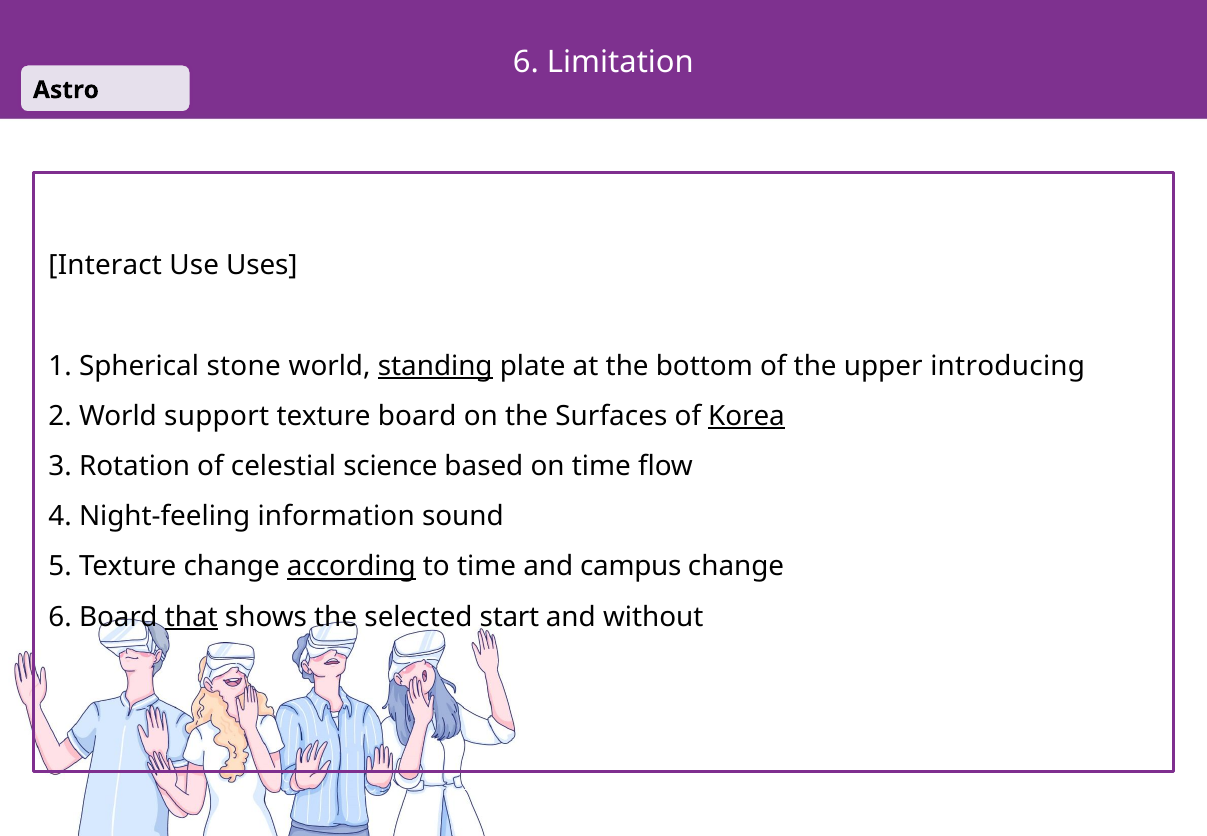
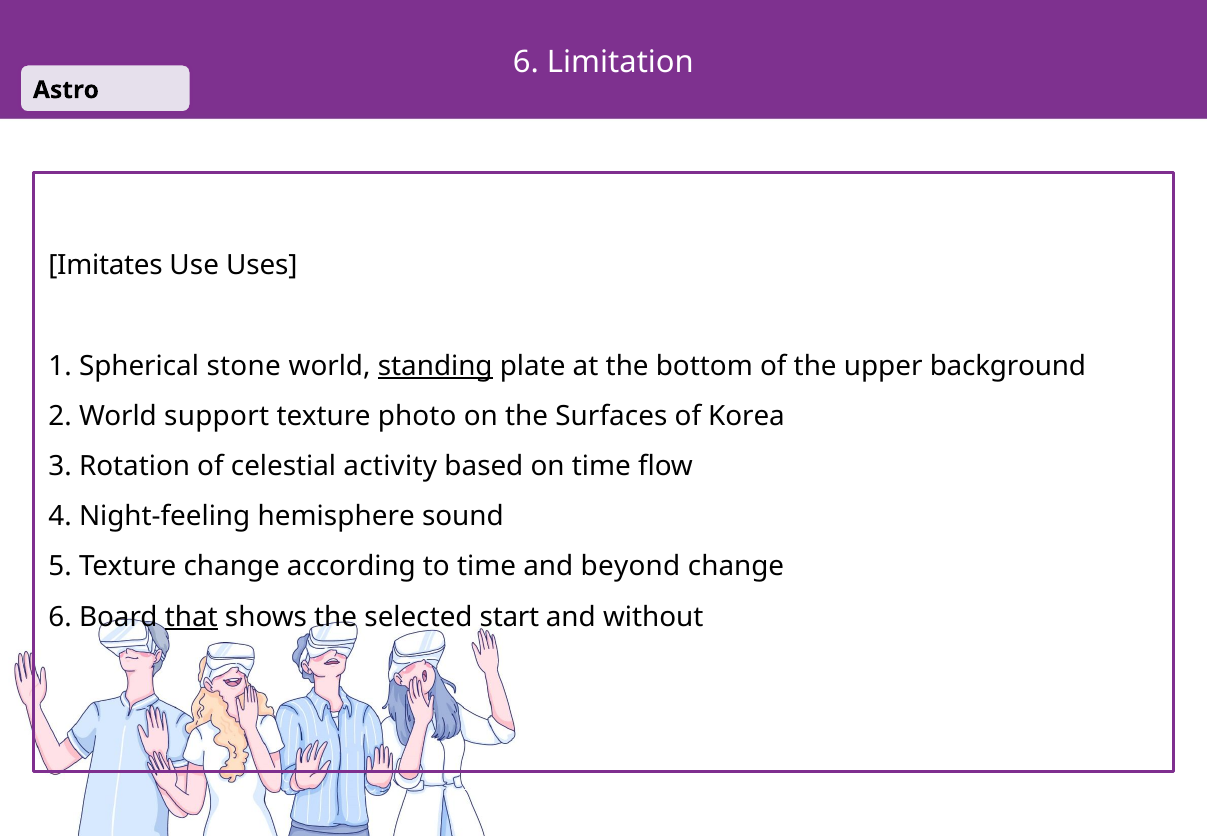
Interact: Interact -> Imitates
introducing: introducing -> background
texture board: board -> photo
Korea underline: present -> none
science: science -> activity
information: information -> hemisphere
according underline: present -> none
campus: campus -> beyond
